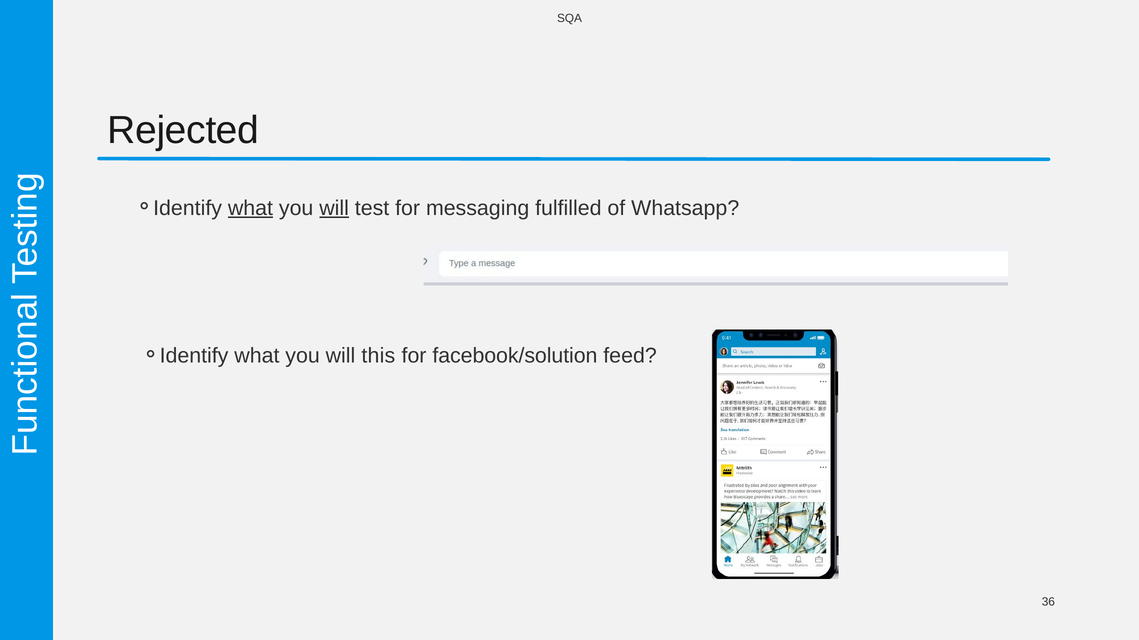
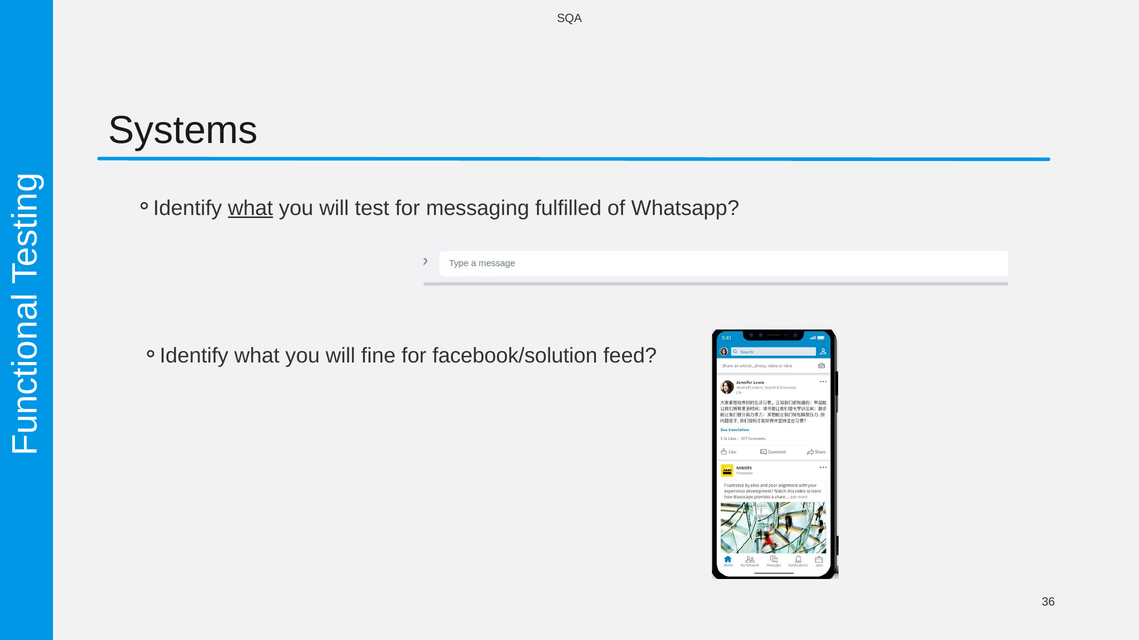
Rejected: Rejected -> Systems
will at (334, 208) underline: present -> none
this: this -> fine
